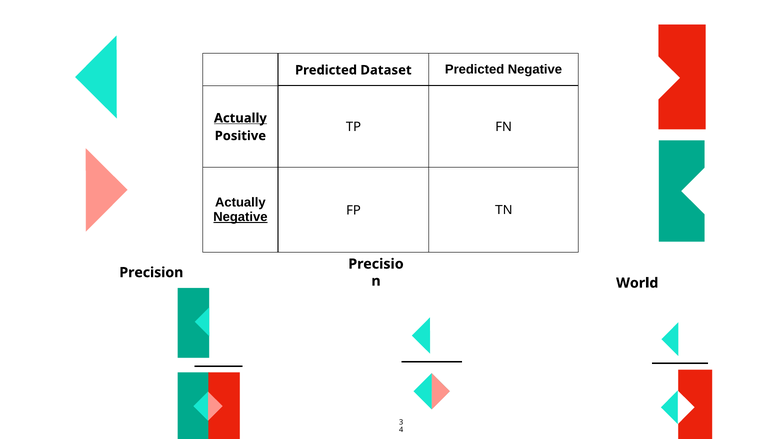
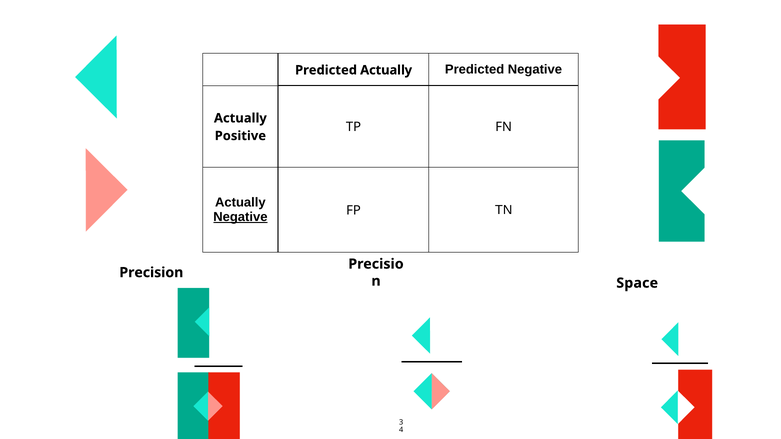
Predicted Dataset: Dataset -> Actually
Actually at (240, 118) underline: present -> none
World: World -> Space
